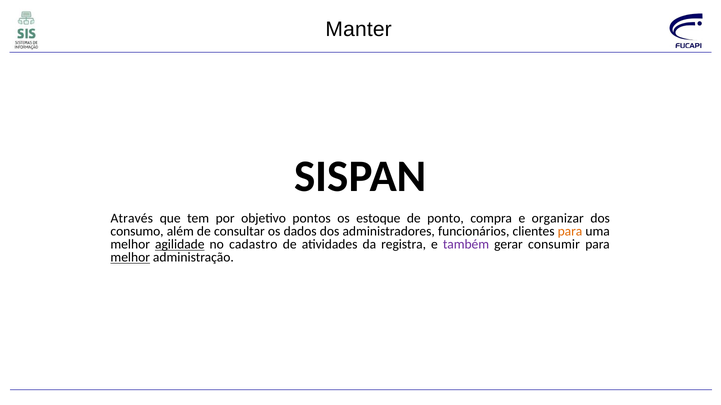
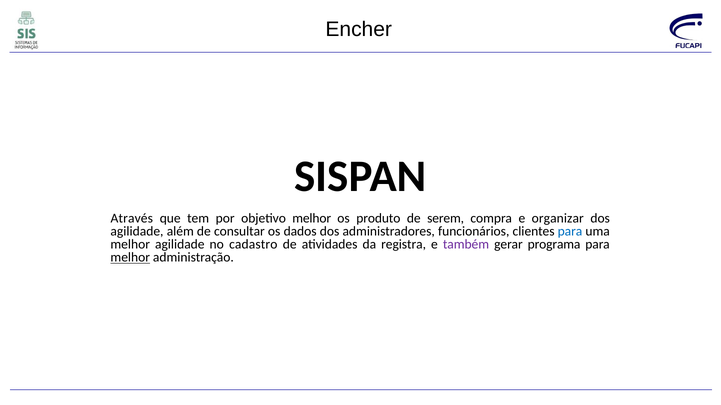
Manter: Manter -> Encher
objetivo pontos: pontos -> melhor
estoque: estoque -> produto
ponto: ponto -> serem
consumo at (137, 232): consumo -> agilidade
para at (570, 232) colour: orange -> blue
agilidade at (180, 245) underline: present -> none
consumir: consumir -> programa
